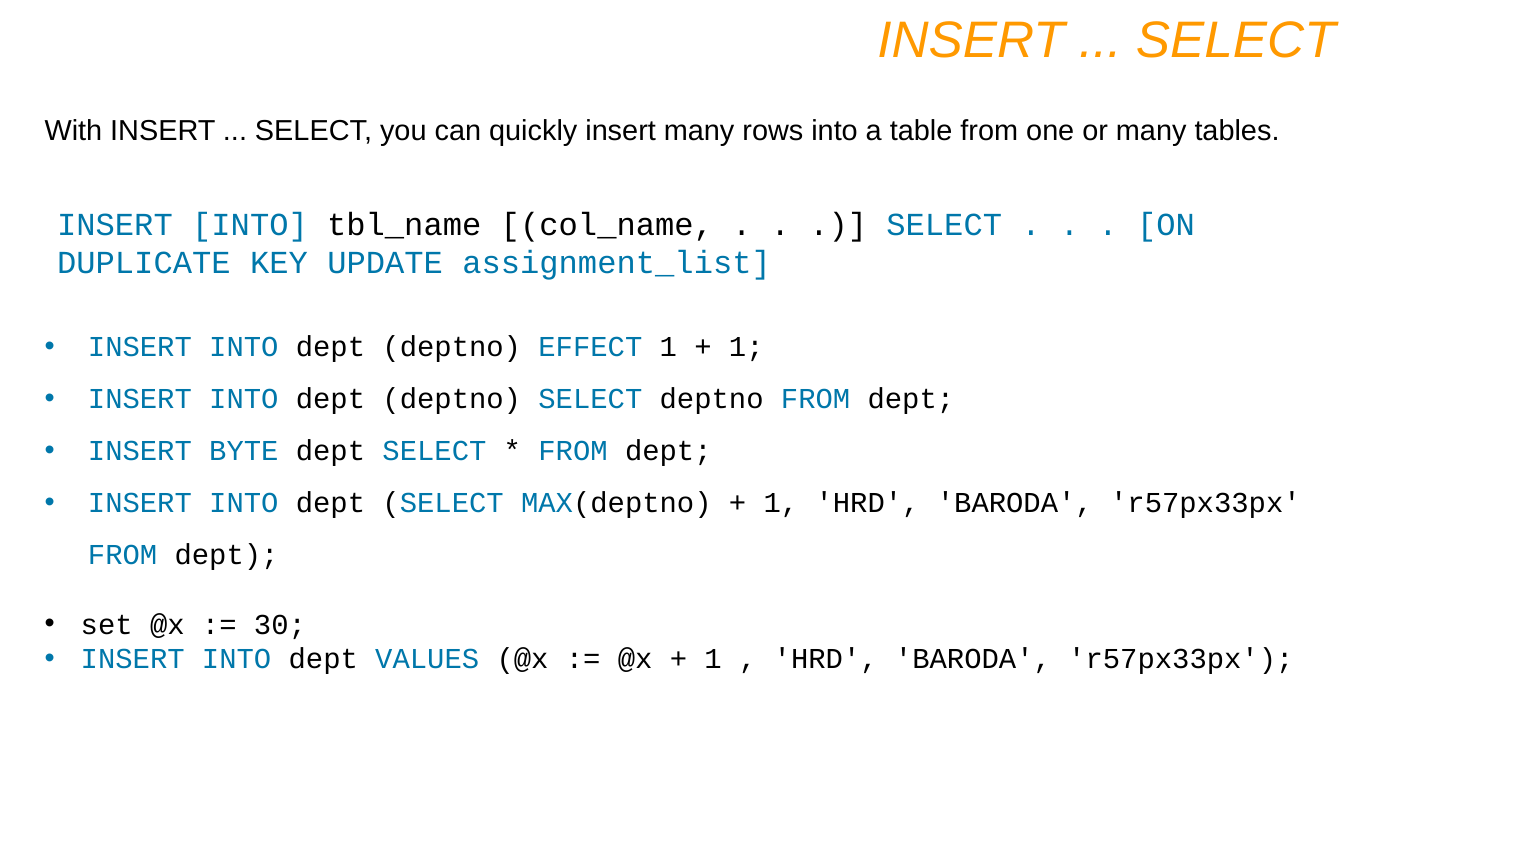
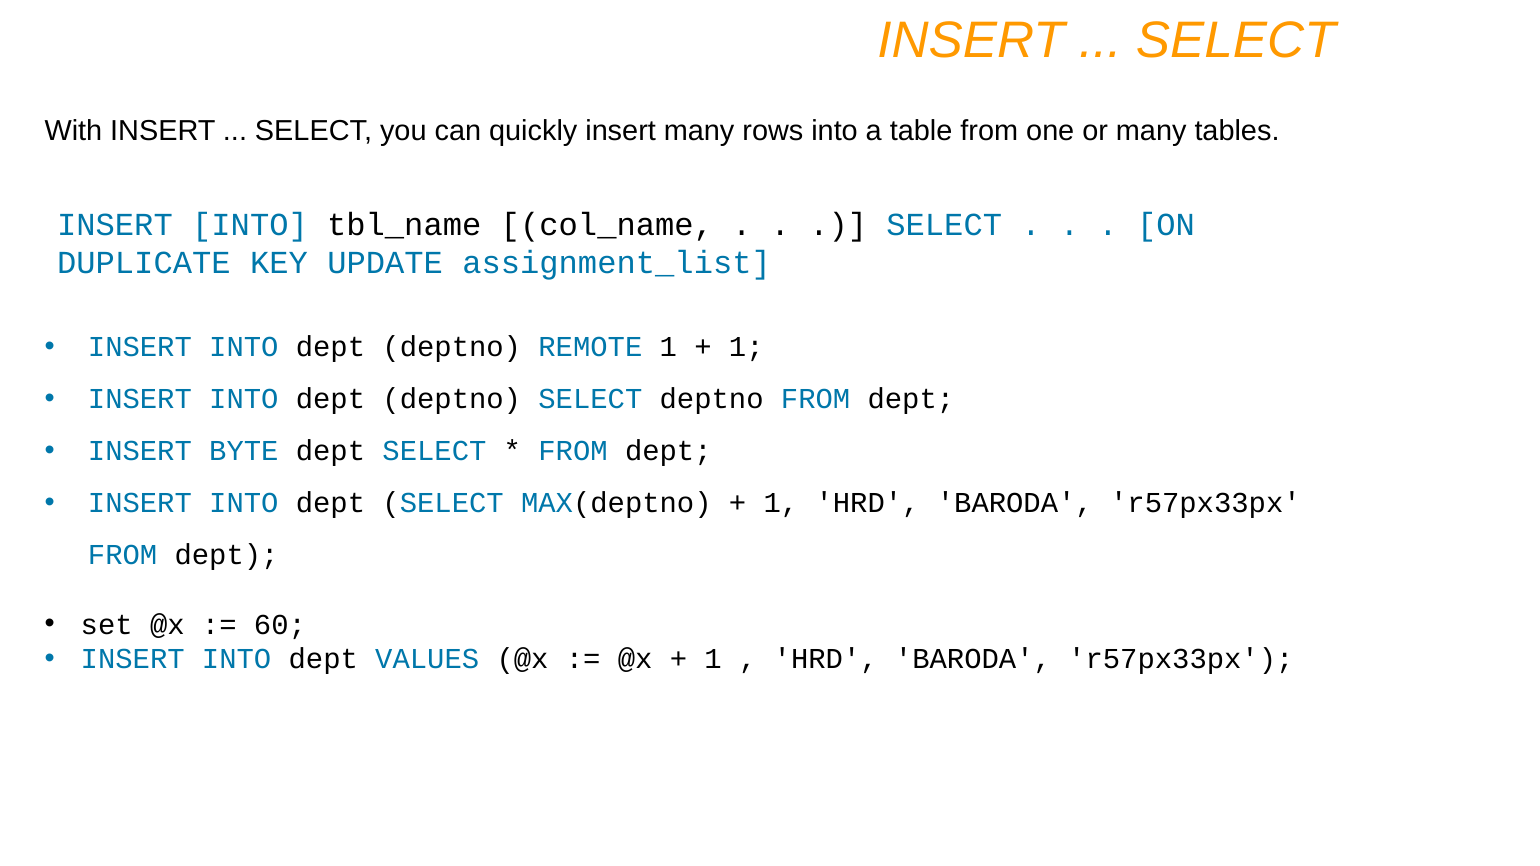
EFFECT: EFFECT -> REMOTE
30: 30 -> 60
